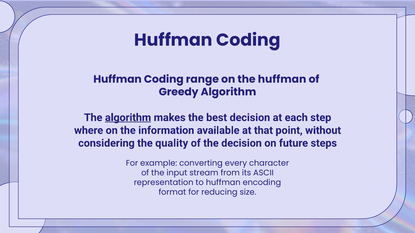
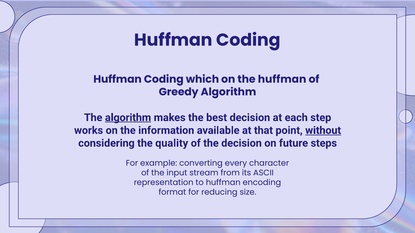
range: range -> which
where: where -> works
without underline: none -> present
